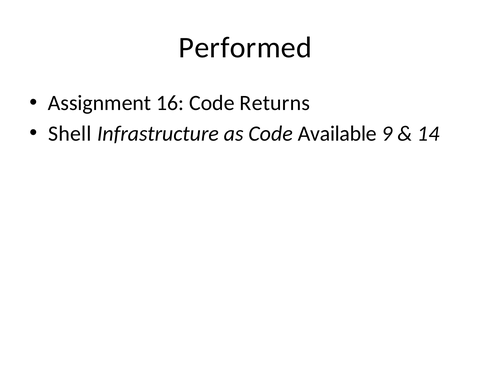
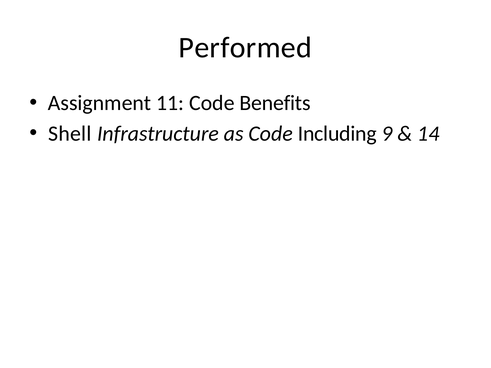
16: 16 -> 11
Returns: Returns -> Benefits
Available: Available -> Including
